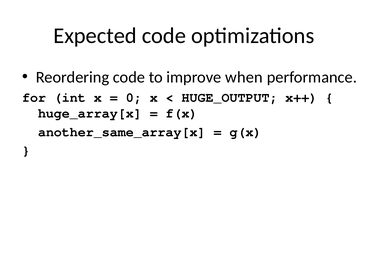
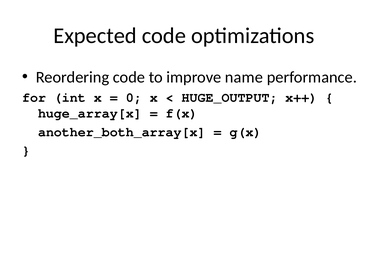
when: when -> name
another_same_array[x: another_same_array[x -> another_both_array[x
